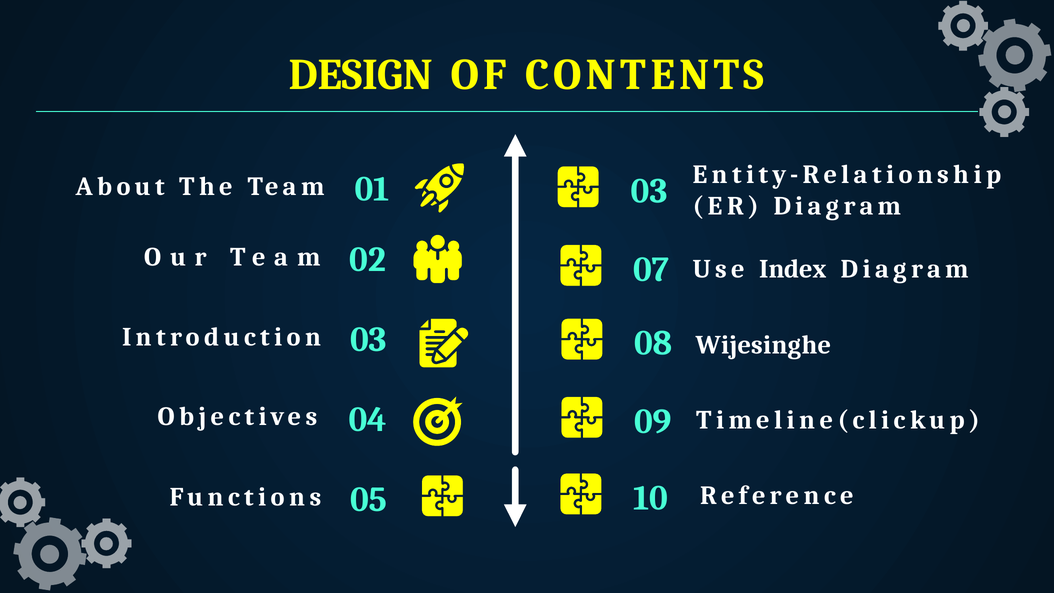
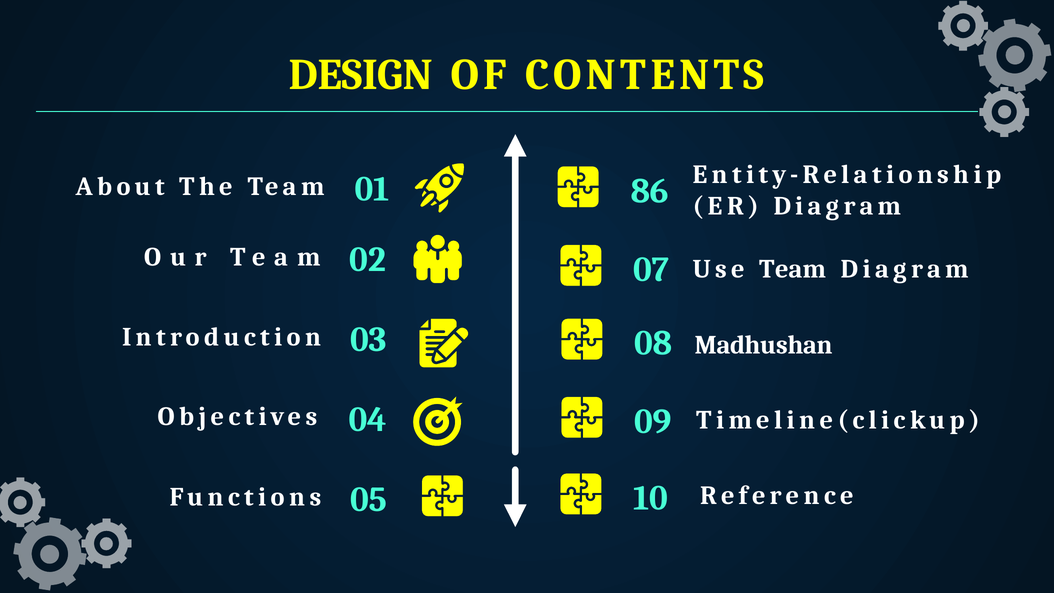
Team 03: 03 -> 86
Use Index: Index -> Team
Wijesinghe: Wijesinghe -> Madhushan
